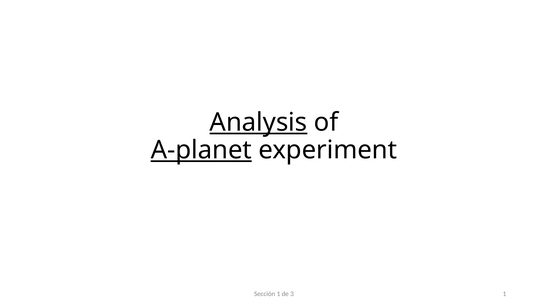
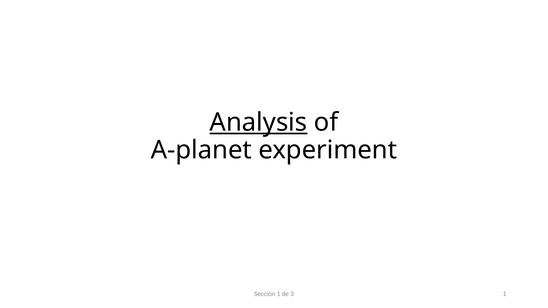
A-planet underline: present -> none
